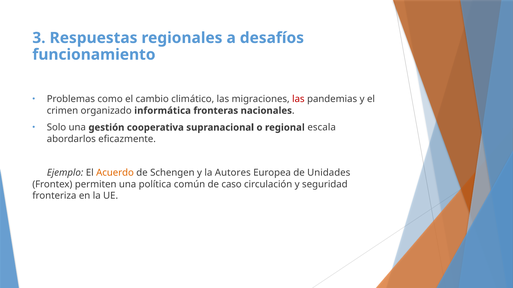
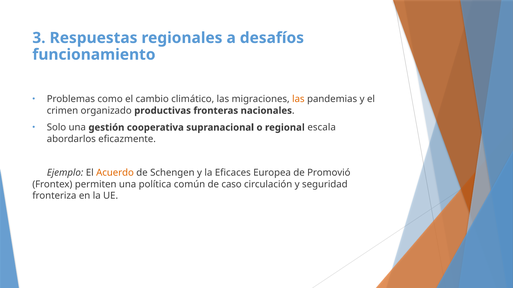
las at (298, 99) colour: red -> orange
informática: informática -> productivas
Autores: Autores -> Eficaces
Unidades: Unidades -> Promovió
